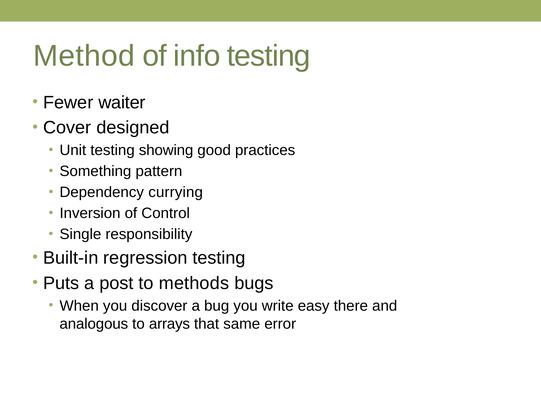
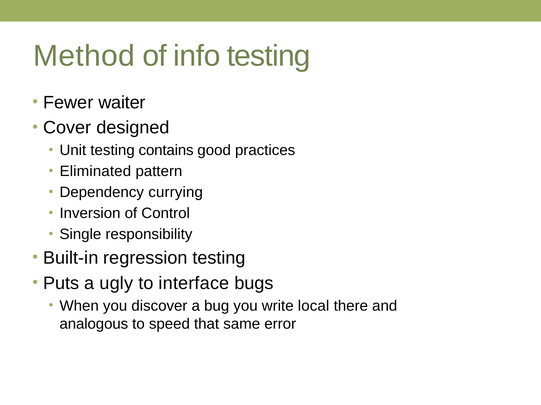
showing: showing -> contains
Something: Something -> Eliminated
post: post -> ugly
methods: methods -> interface
easy: easy -> local
arrays: arrays -> speed
